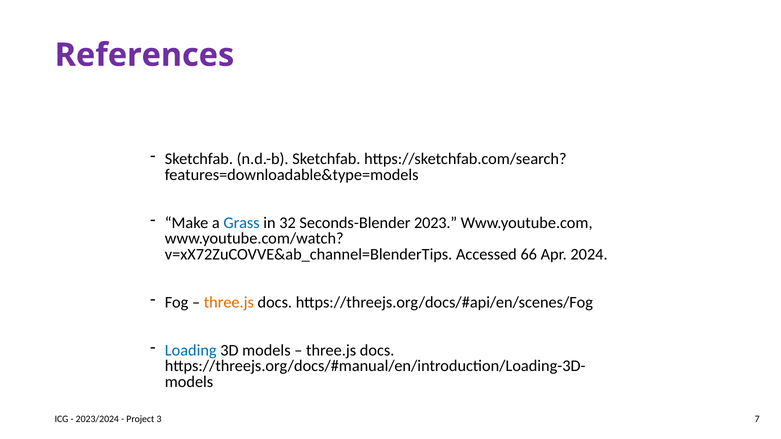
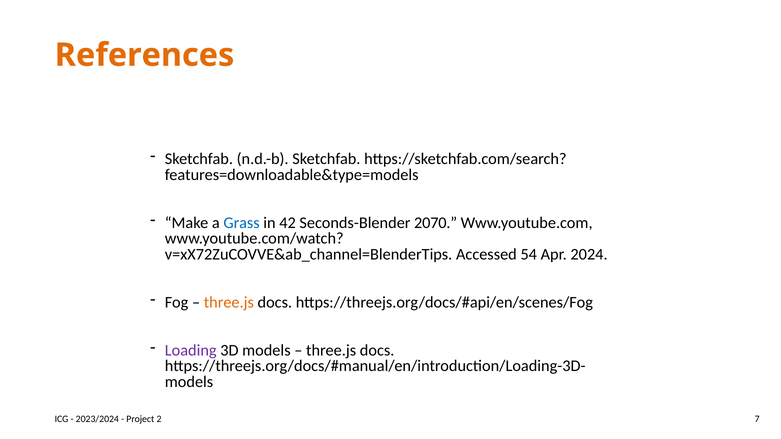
References colour: purple -> orange
32: 32 -> 42
2023: 2023 -> 2070
66: 66 -> 54
Loading colour: blue -> purple
3: 3 -> 2
